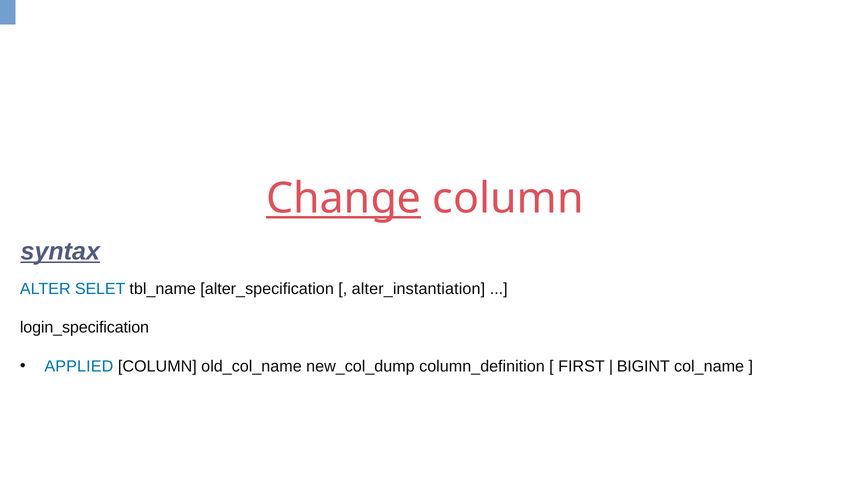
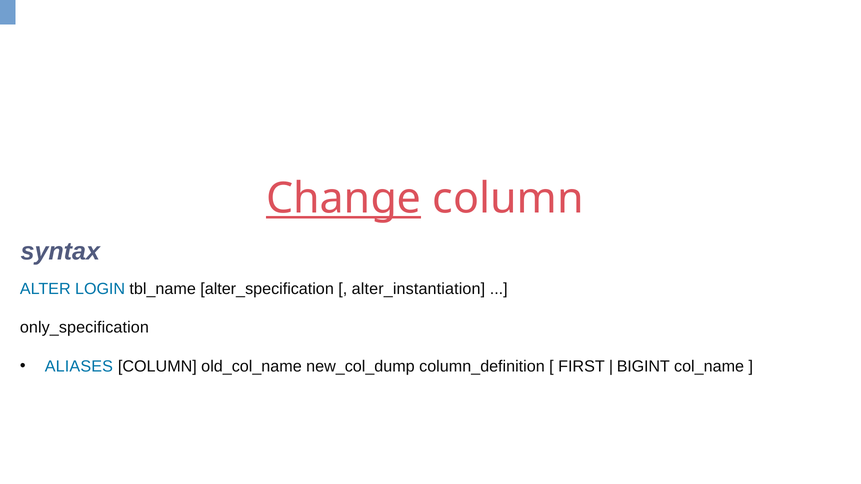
syntax underline: present -> none
SELET: SELET -> LOGIN
login_specification: login_specification -> only_specification
APPLIED: APPLIED -> ALIASES
